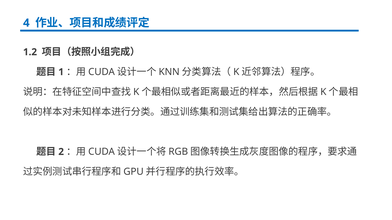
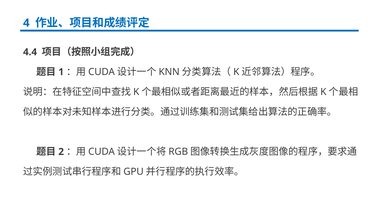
1.2: 1.2 -> 4.4
